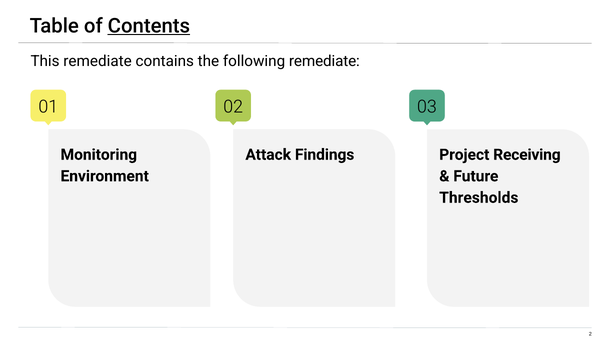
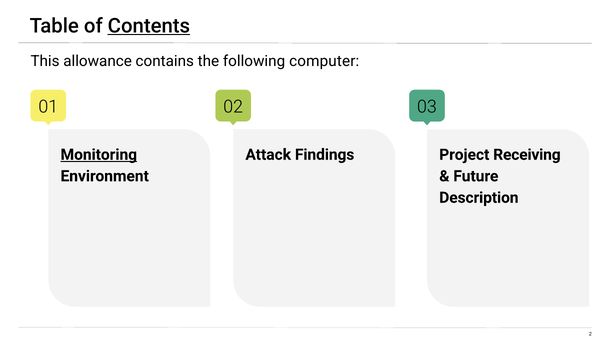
This remediate: remediate -> allowance
following remediate: remediate -> computer
Monitoring underline: none -> present
Thresholds: Thresholds -> Description
